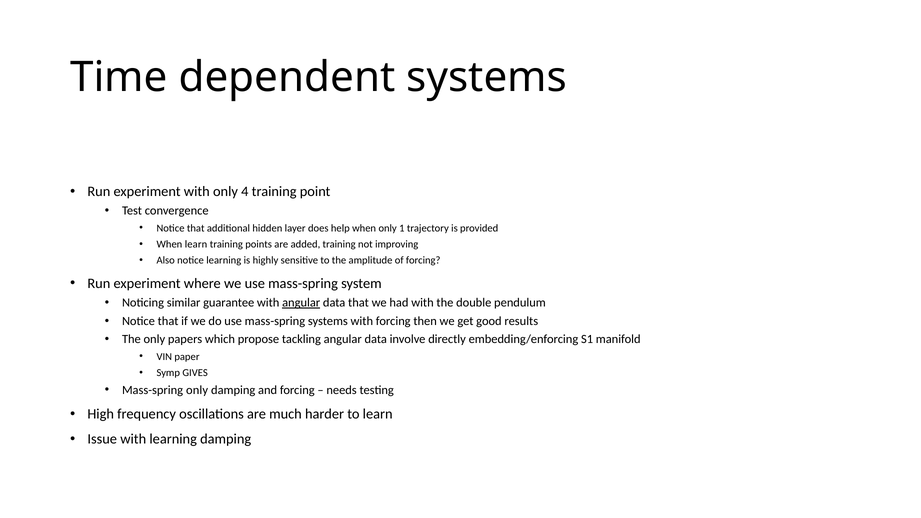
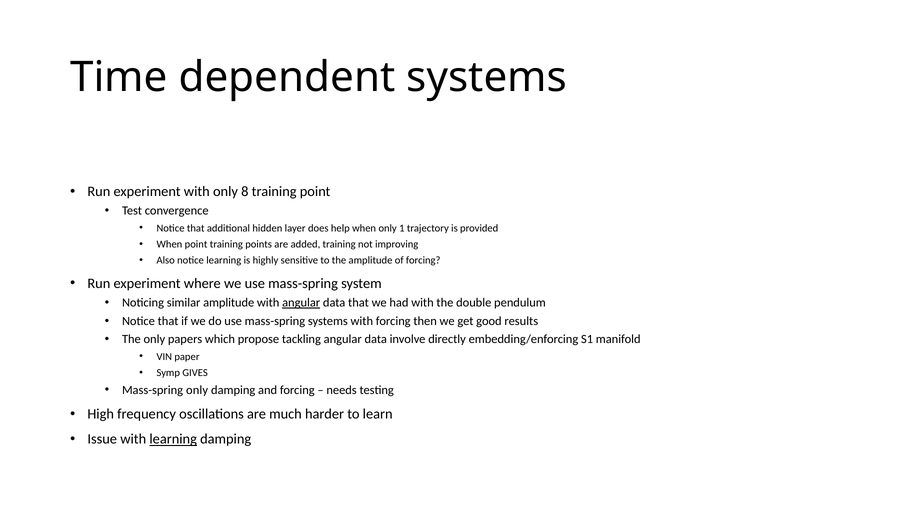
4: 4 -> 8
When learn: learn -> point
similar guarantee: guarantee -> amplitude
learning at (173, 439) underline: none -> present
